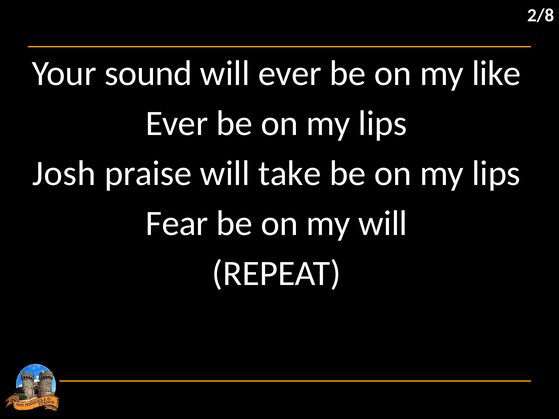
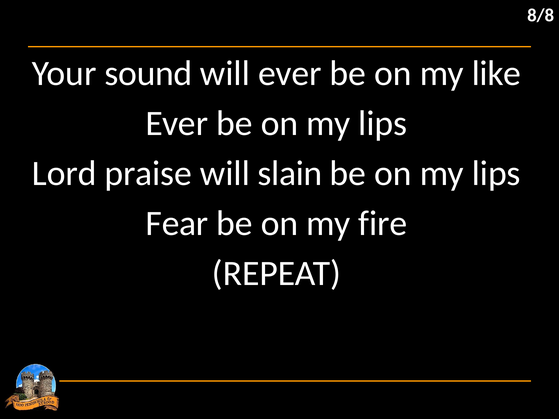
2/8: 2/8 -> 8/8
Josh: Josh -> Lord
take: take -> slain
my will: will -> fire
